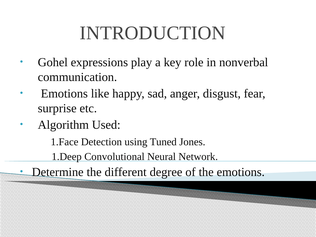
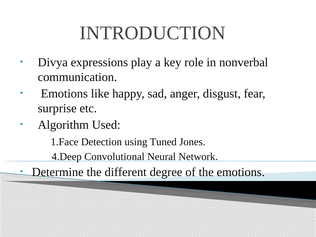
Gohel: Gohel -> Divya
1.Deep: 1.Deep -> 4.Deep
